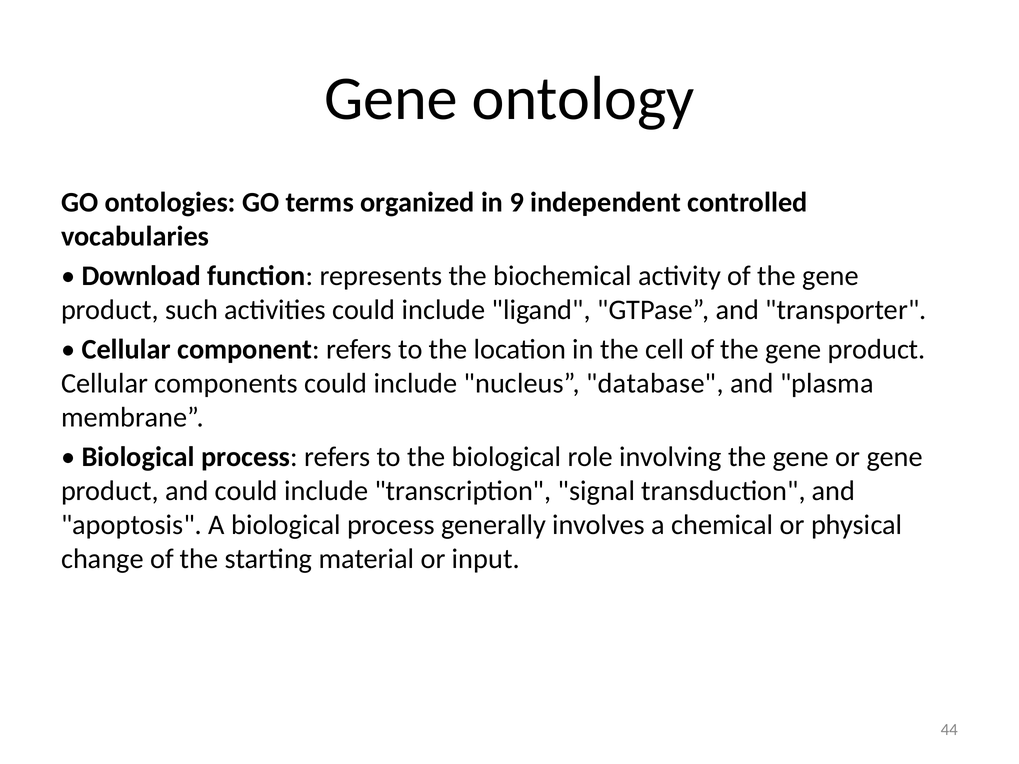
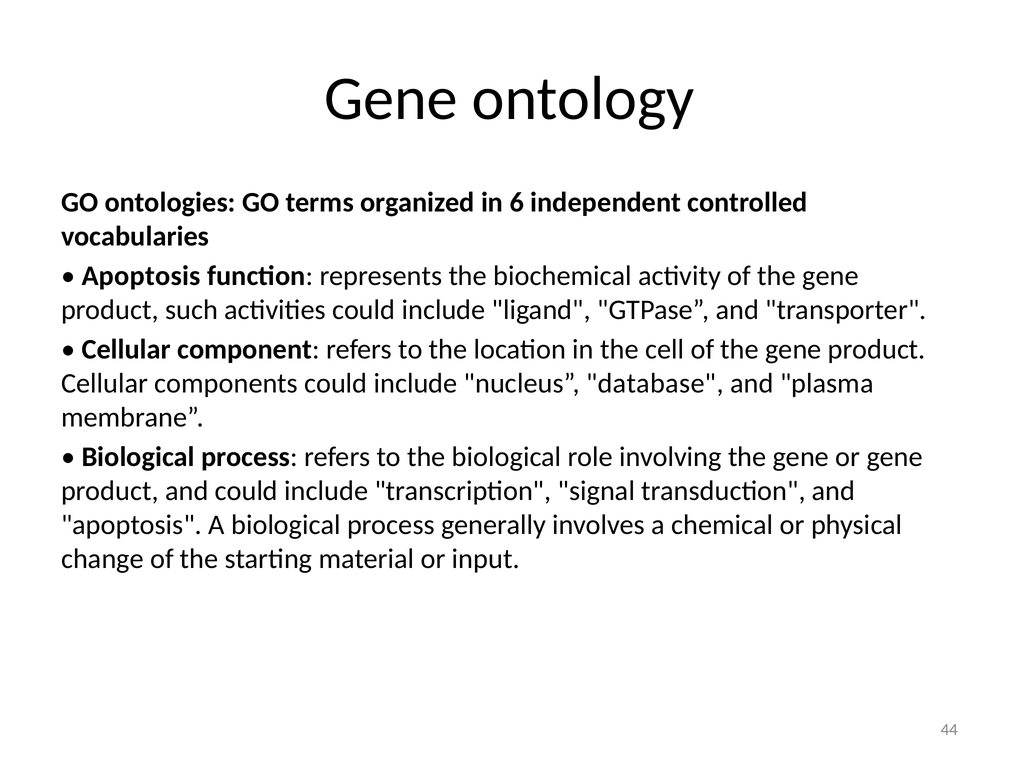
9: 9 -> 6
Download at (141, 276): Download -> Apoptosis
